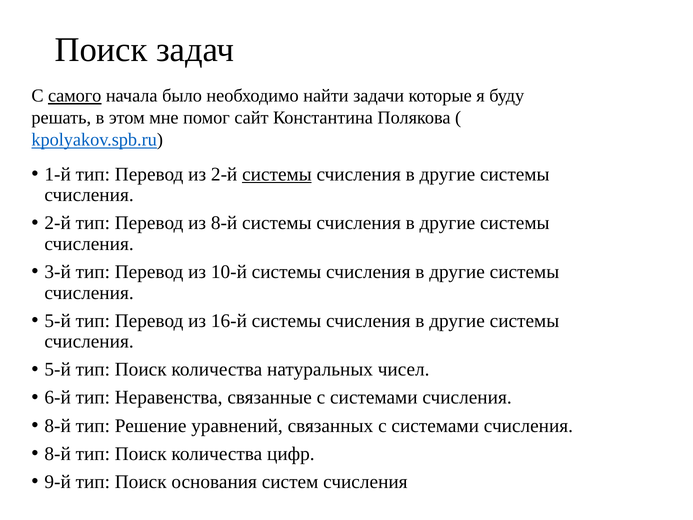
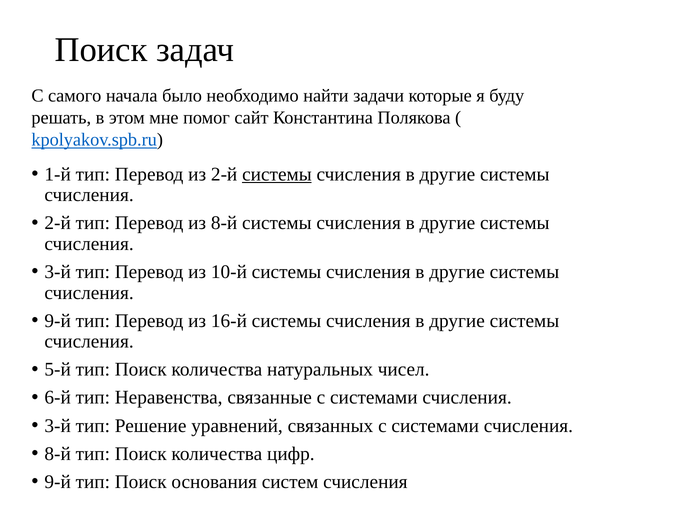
самого underline: present -> none
5-й at (58, 321): 5-й -> 9-й
8-й at (58, 425): 8-й -> 3-й
